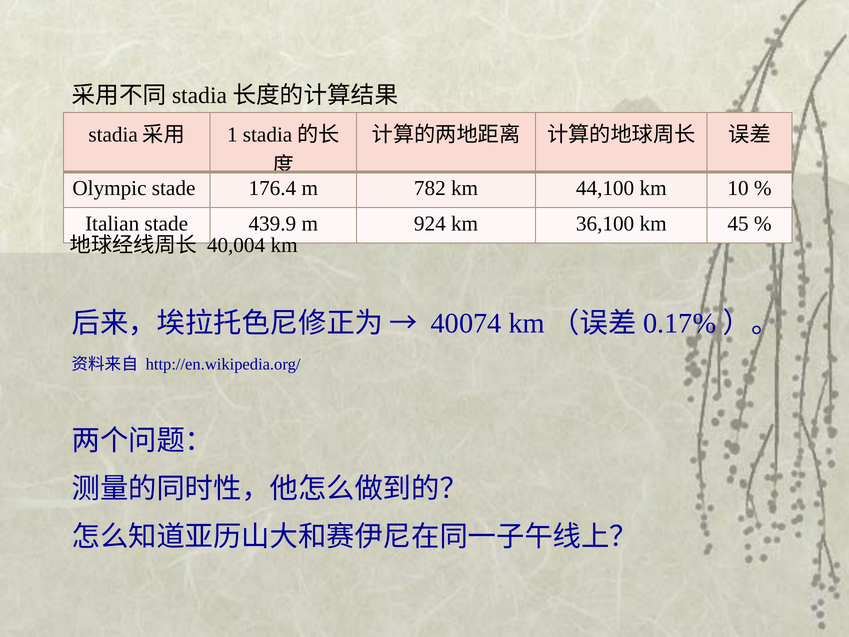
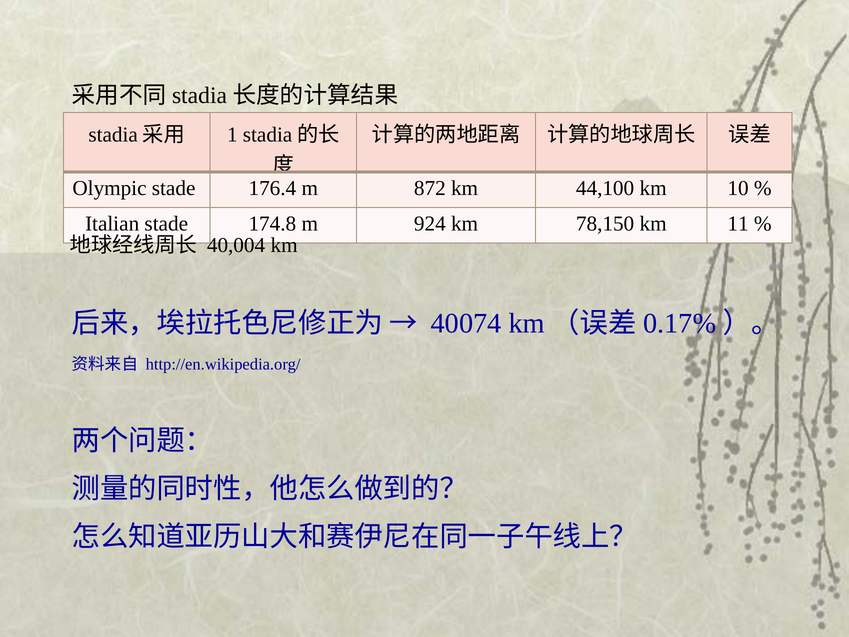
782: 782 -> 872
439.9: 439.9 -> 174.8
36,100: 36,100 -> 78,150
45: 45 -> 11
